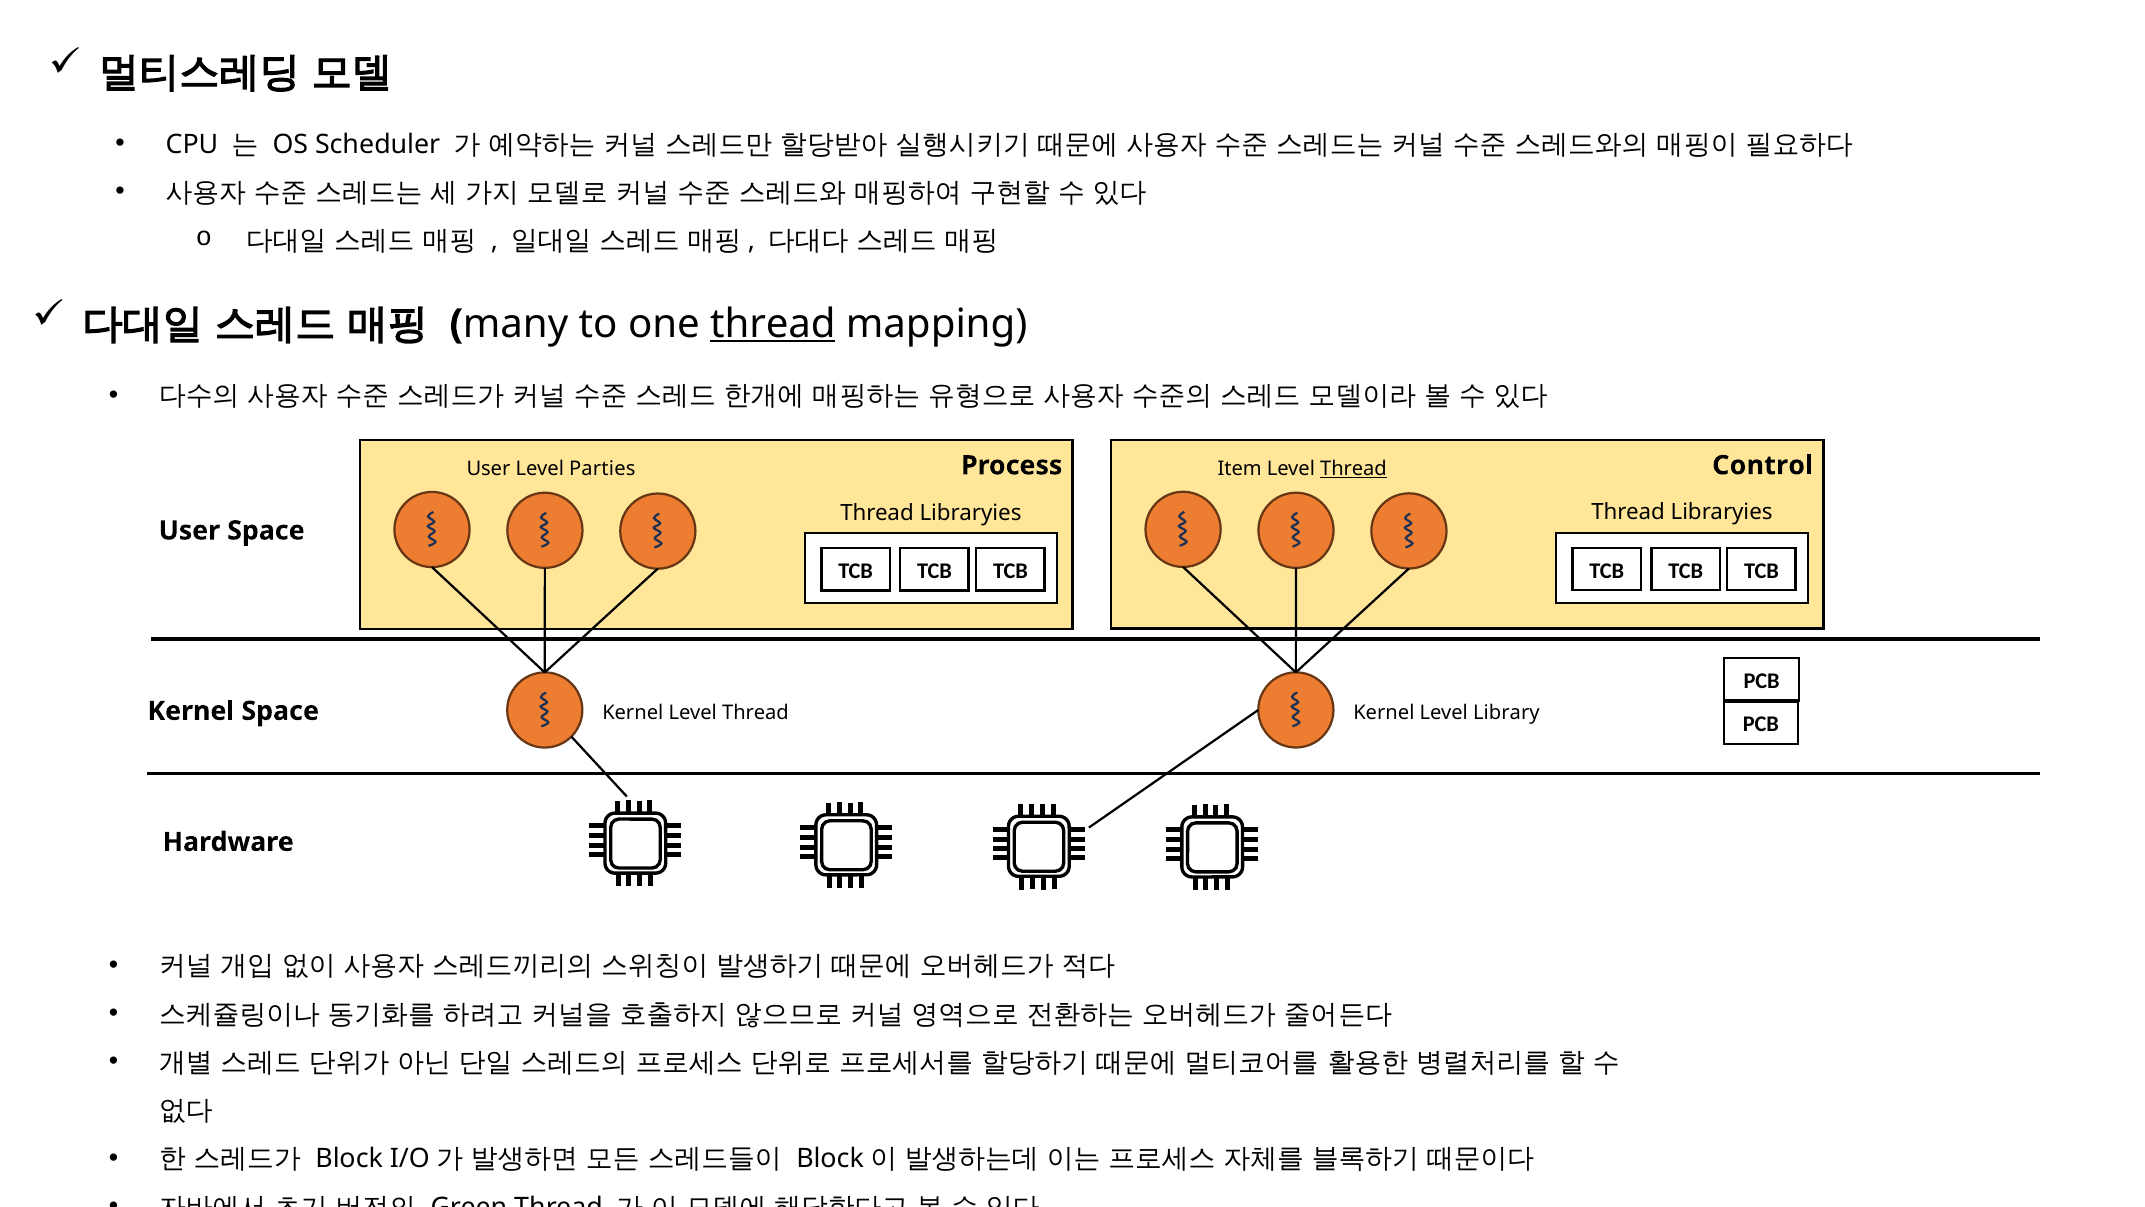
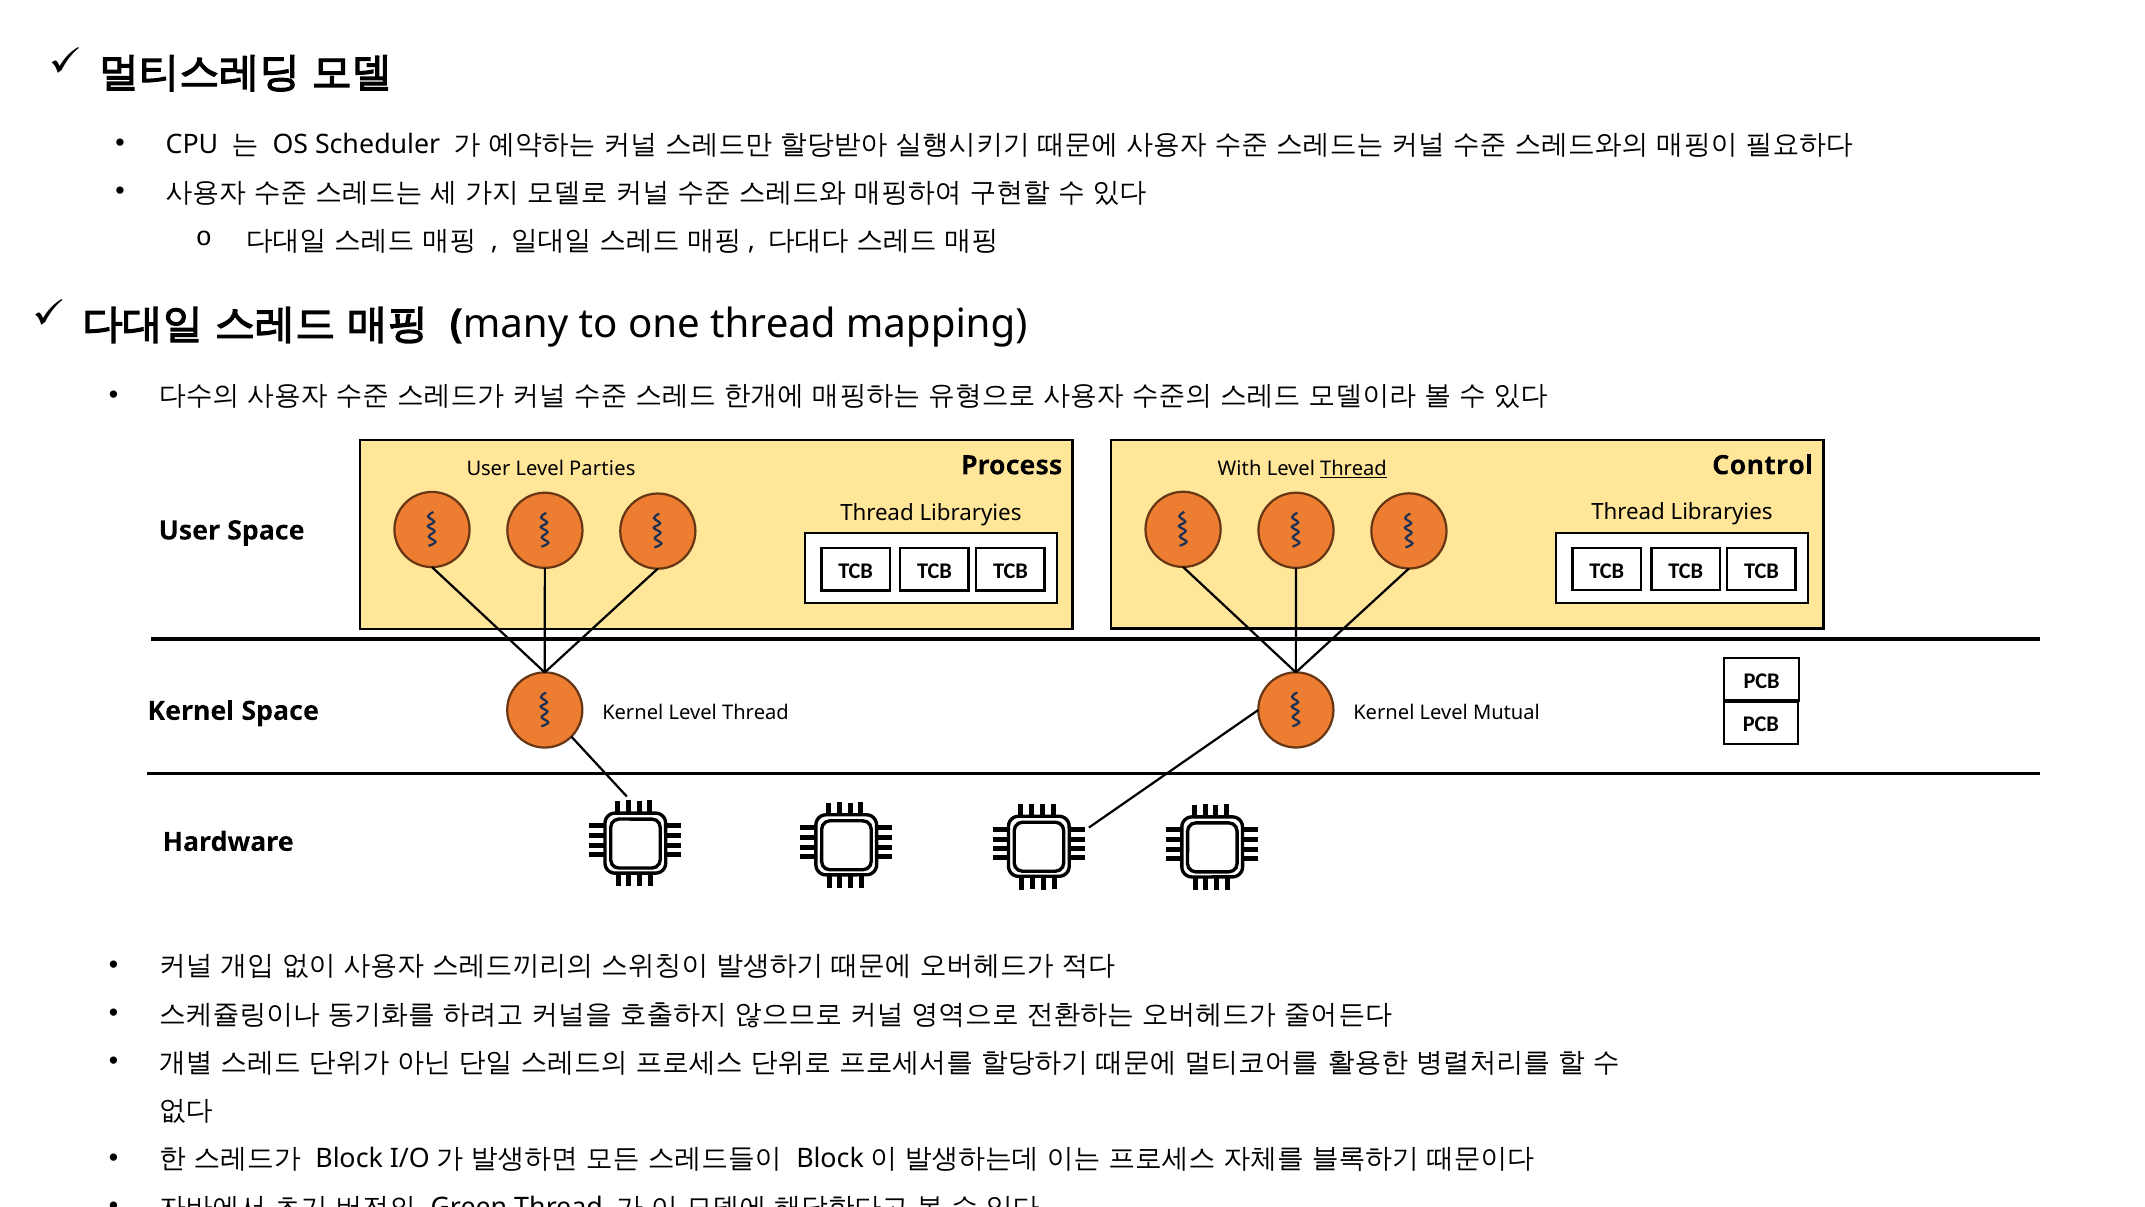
thread at (773, 324) underline: present -> none
Item: Item -> With
Library: Library -> Mutual
